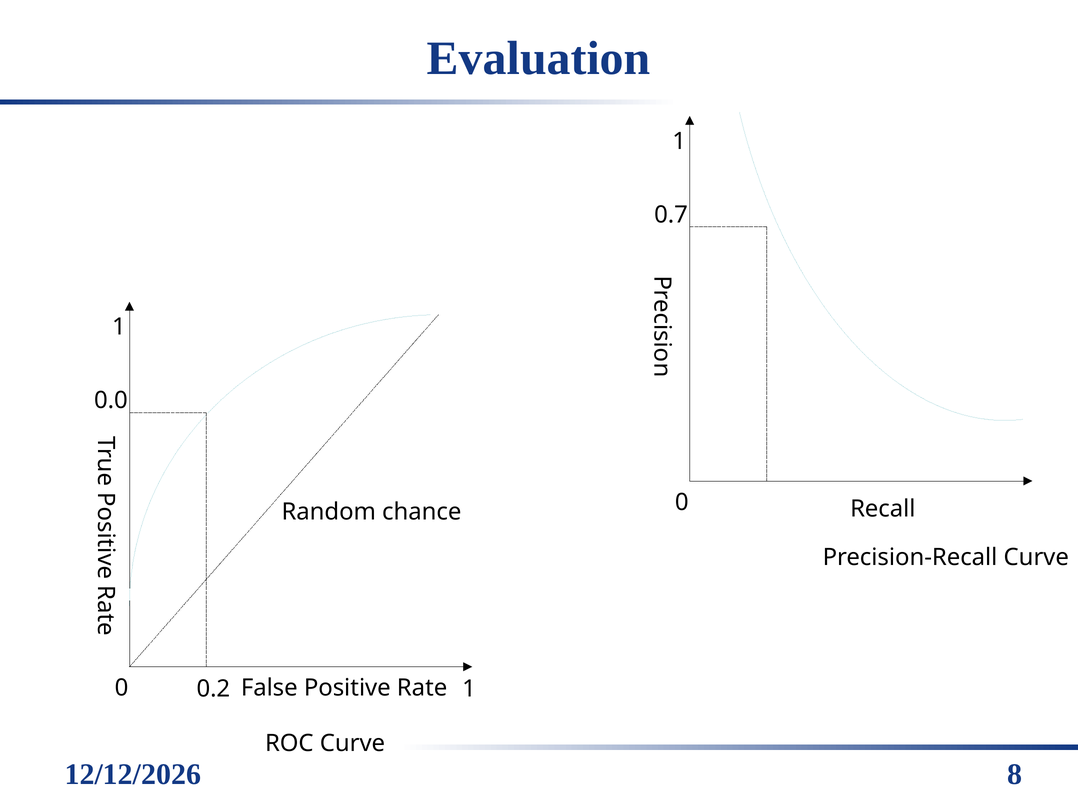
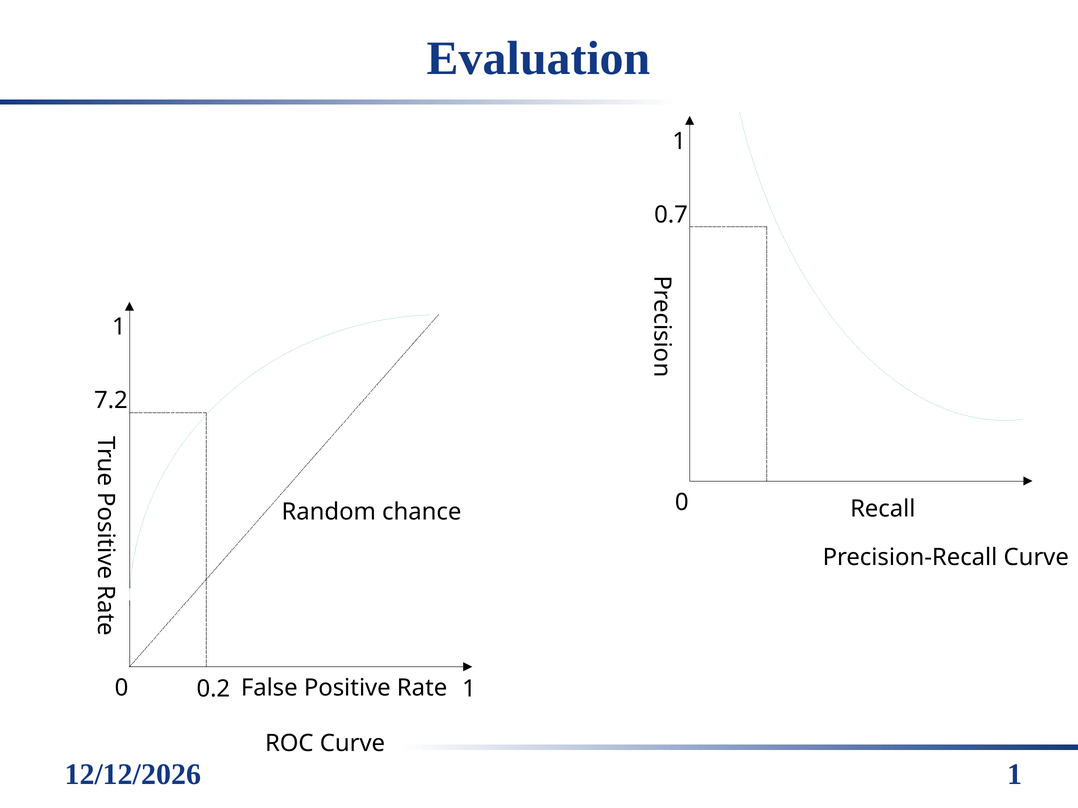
0.0: 0.0 -> 7.2
8 at (1015, 775): 8 -> 1
